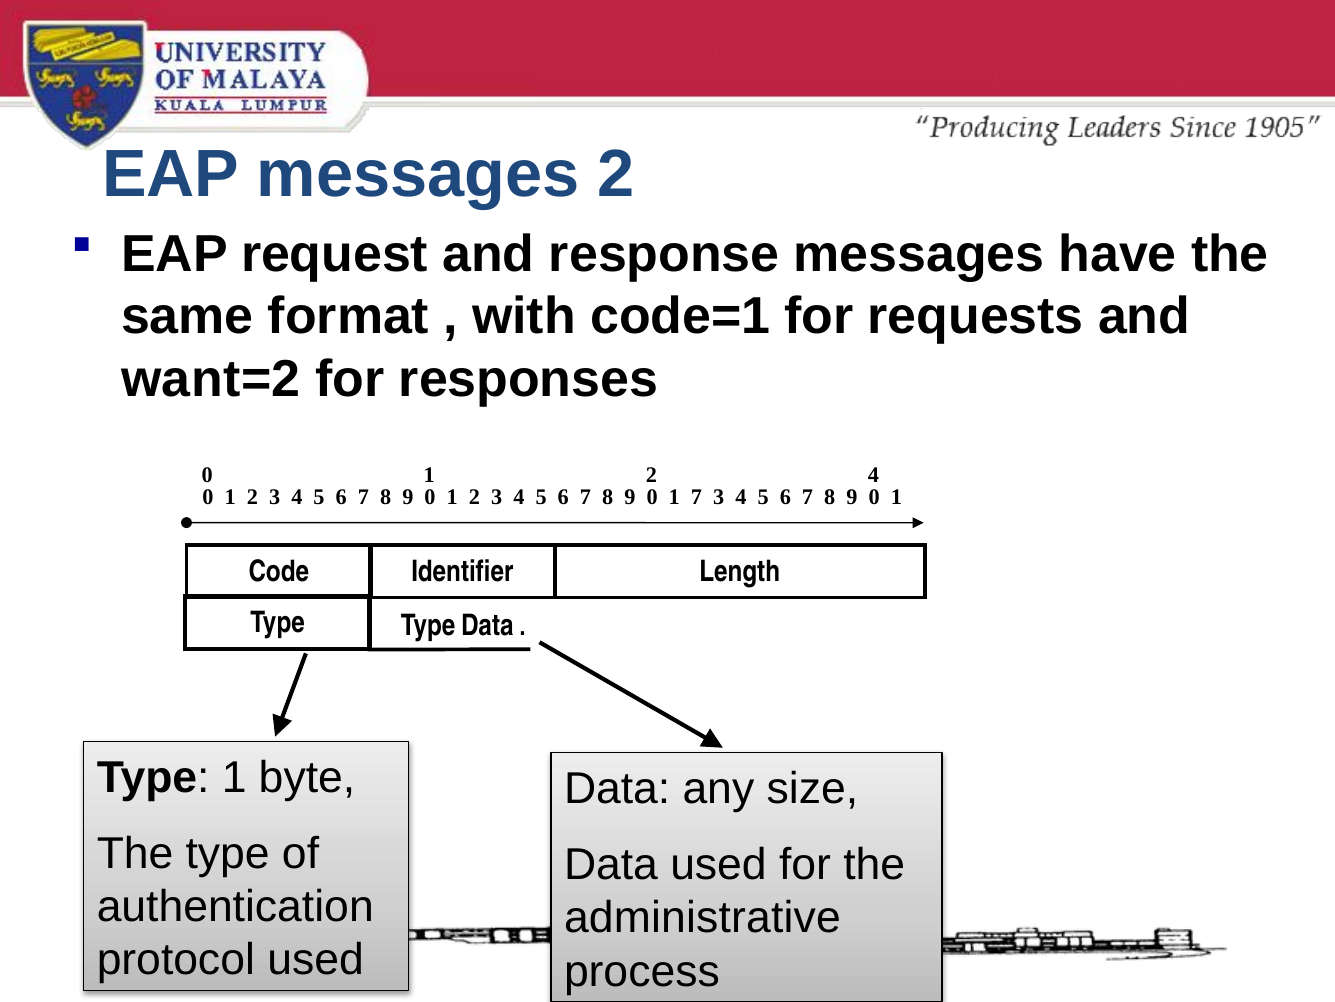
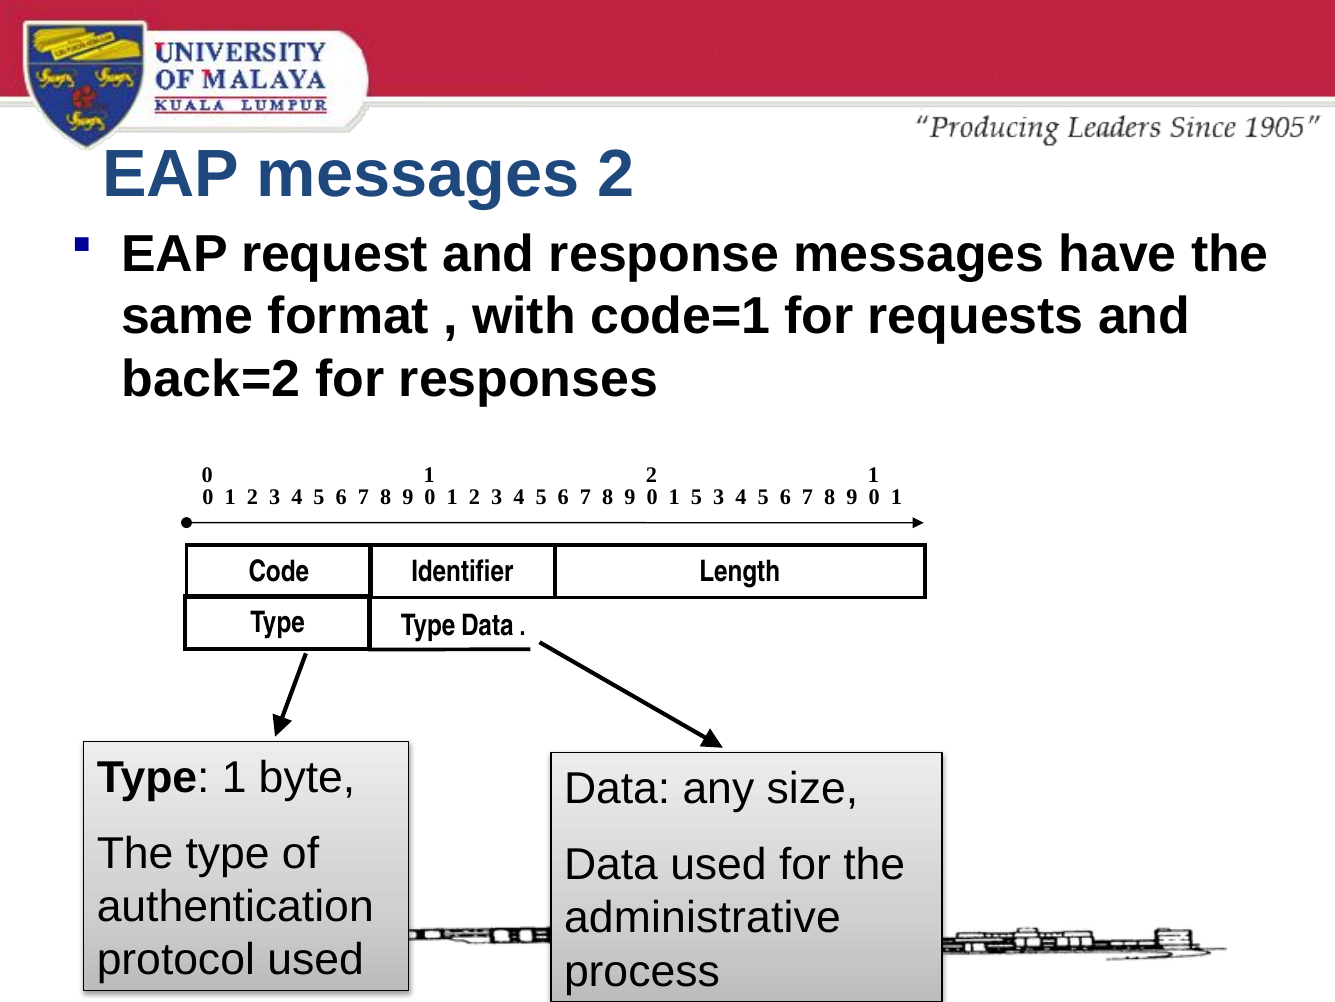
want=2: want=2 -> back=2
2 4: 4 -> 1
1 7: 7 -> 5
